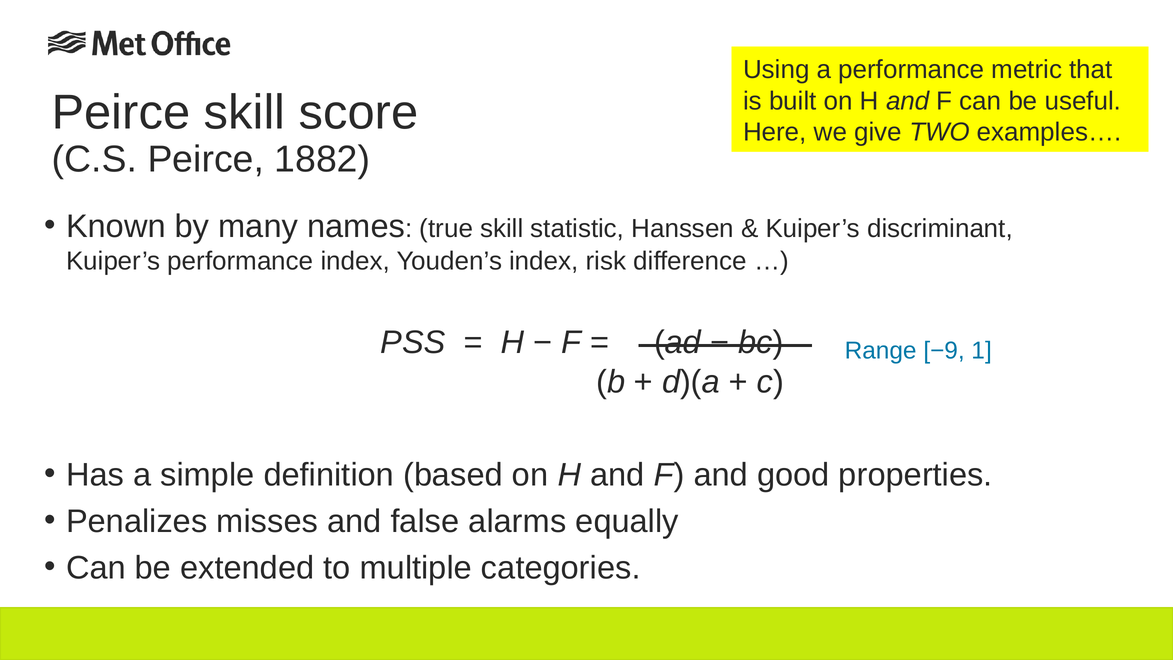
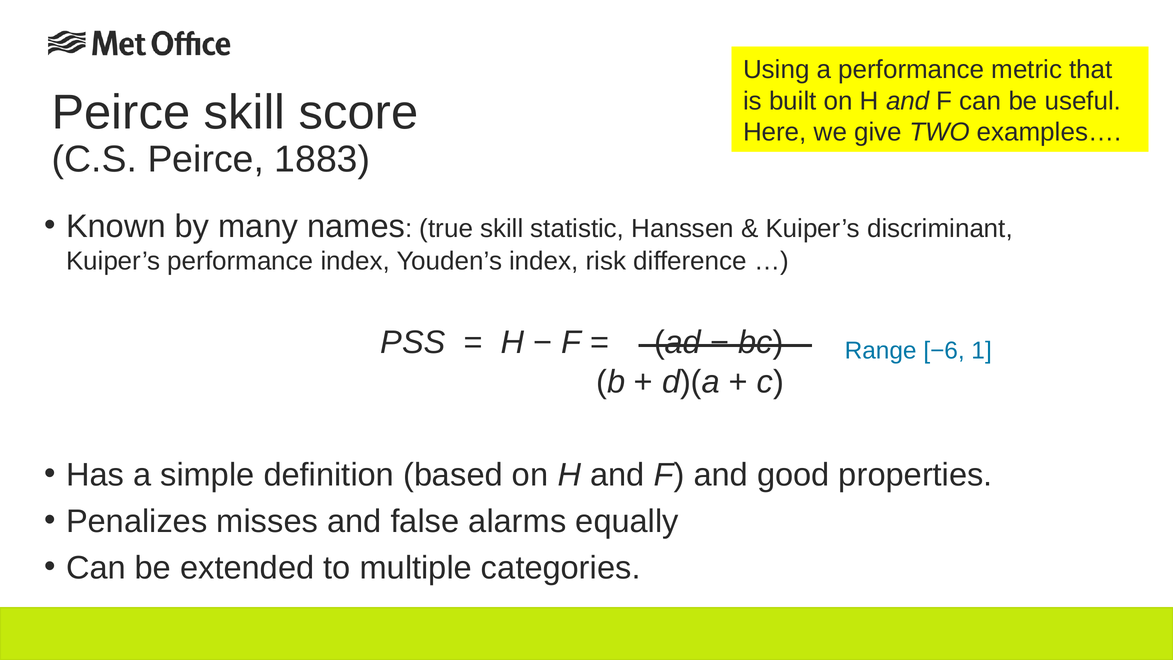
1882: 1882 -> 1883
−9: −9 -> −6
